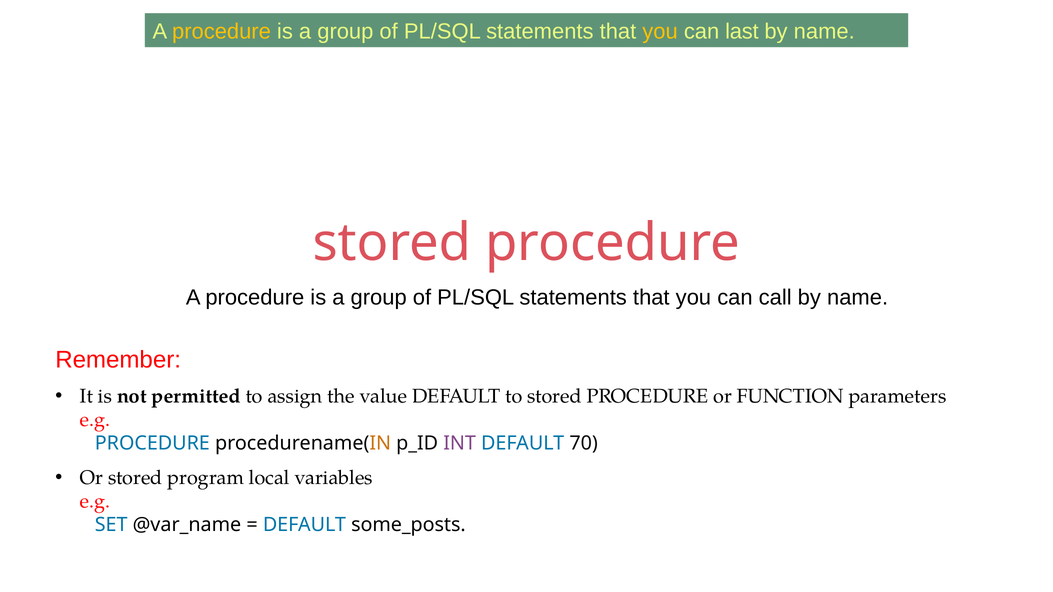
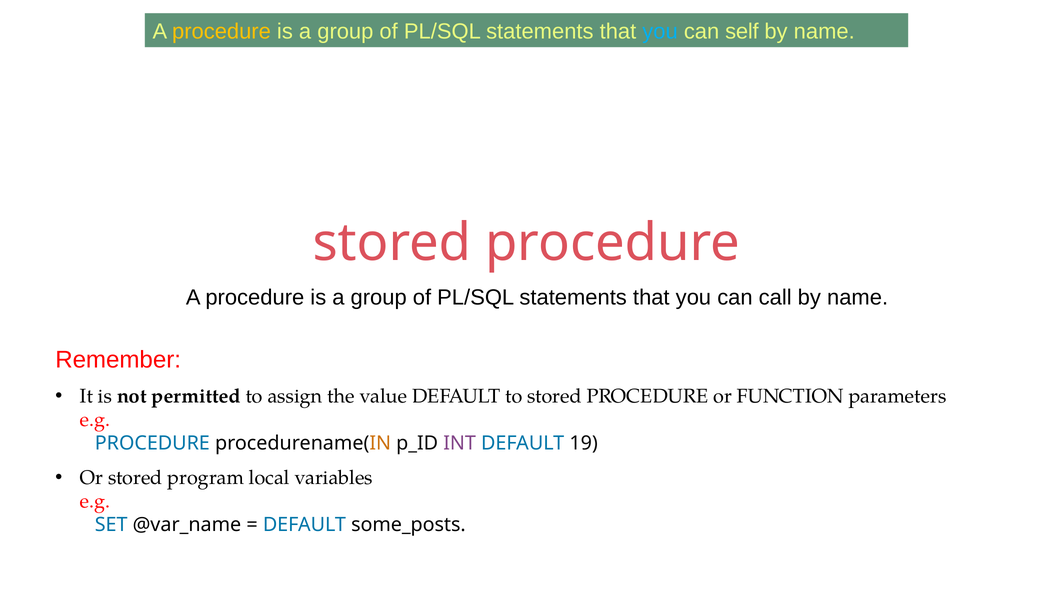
you at (660, 32) colour: yellow -> light blue
last: last -> self
70: 70 -> 19
